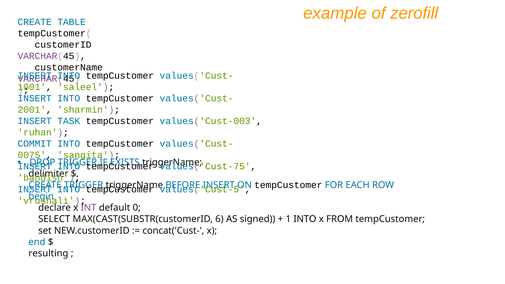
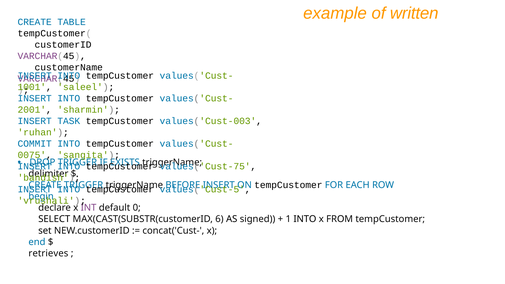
zerofill: zerofill -> written
resulting: resulting -> retrieves
